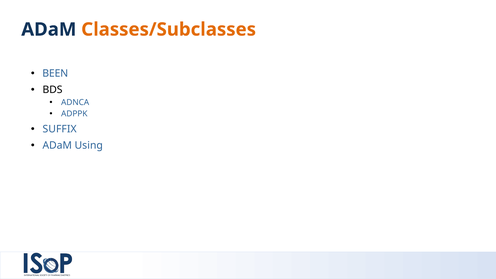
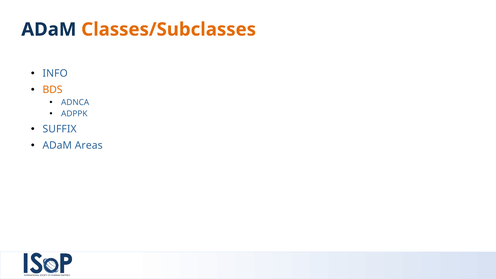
BEEN: BEEN -> INFO
BDS colour: black -> orange
Using: Using -> Areas
